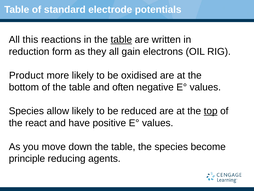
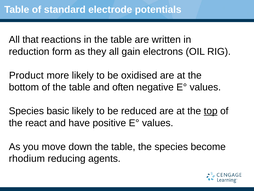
this: this -> that
table at (121, 40) underline: present -> none
allow: allow -> basic
principle: principle -> rhodium
